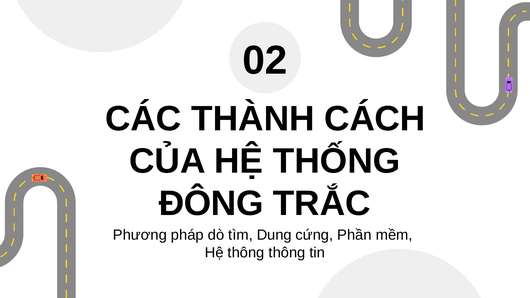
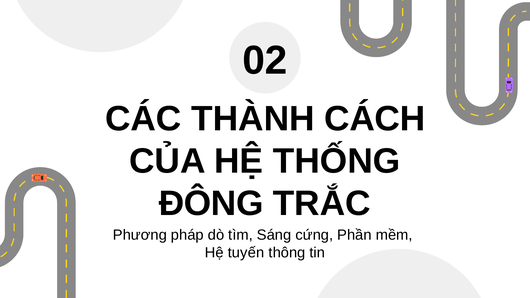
Dung: Dung -> Sáng
Hệ thông: thông -> tuyến
